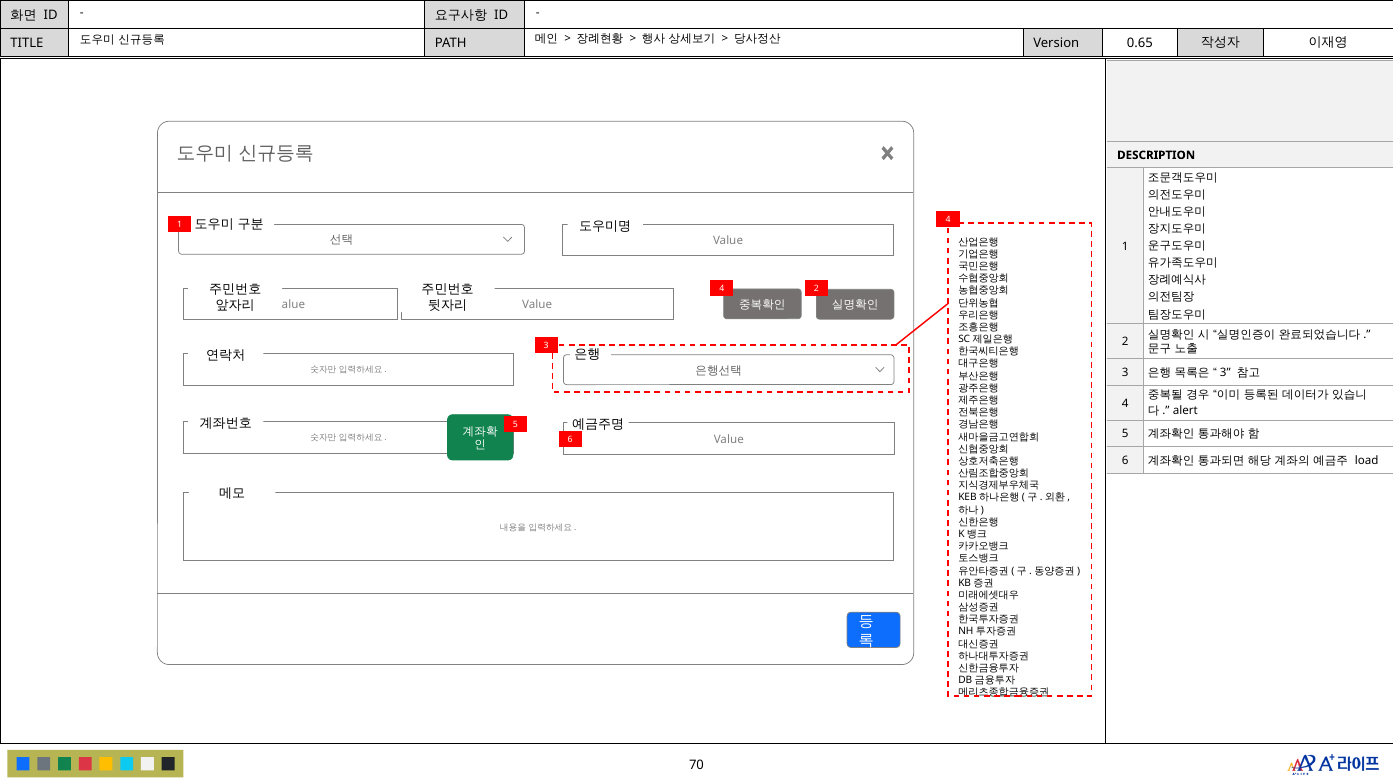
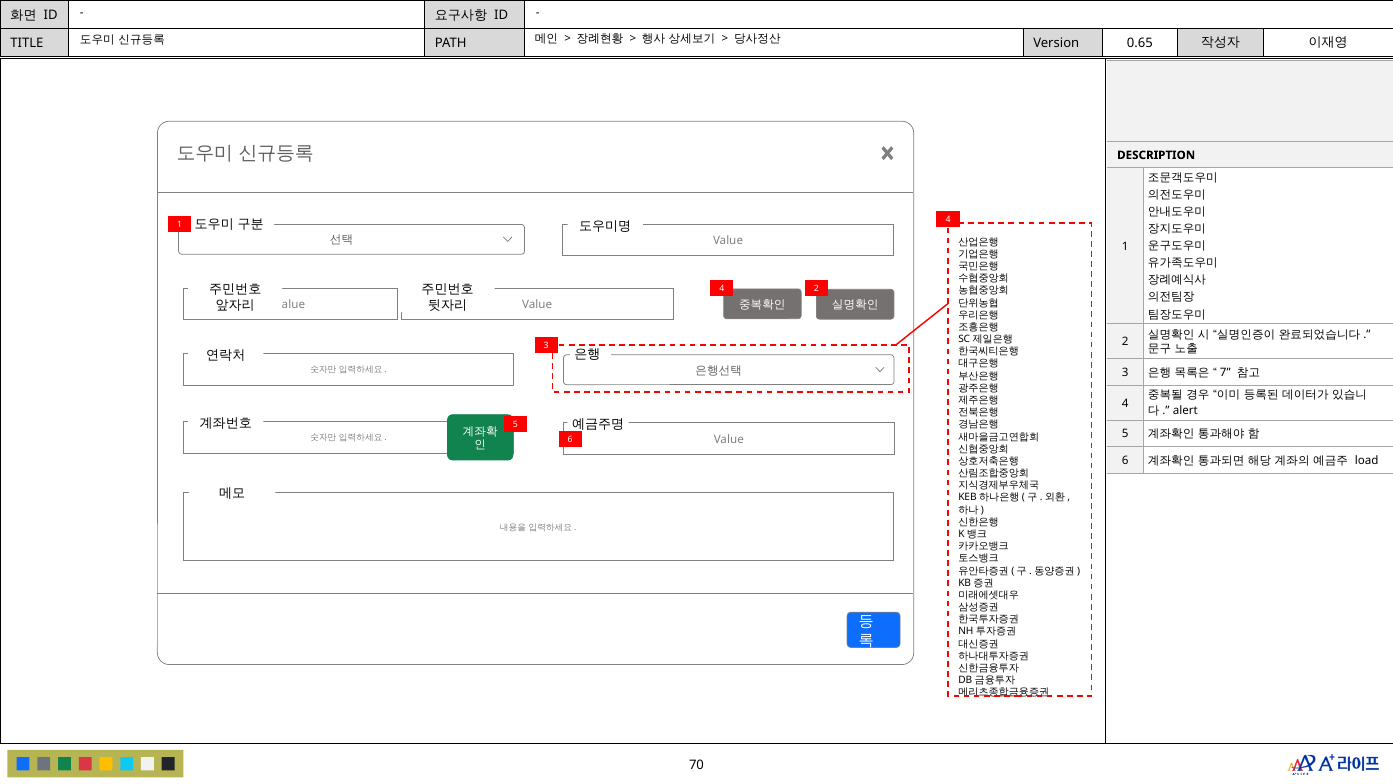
3 at (1225, 372): 3 -> 7
